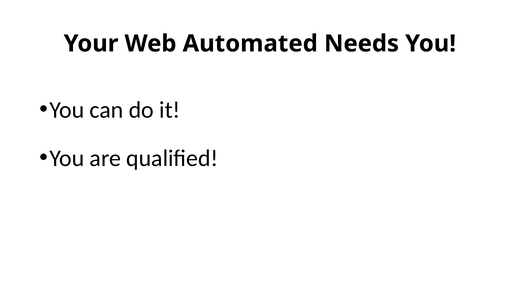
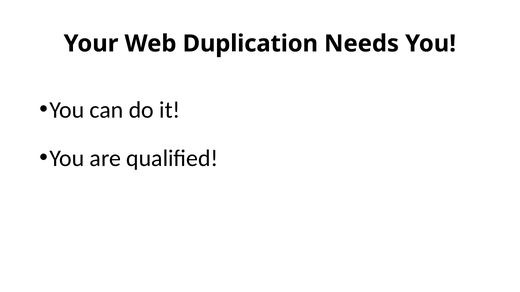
Automated: Automated -> Duplication
